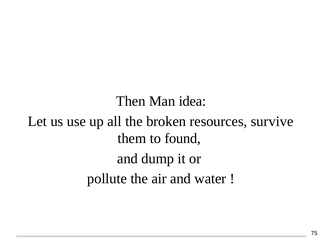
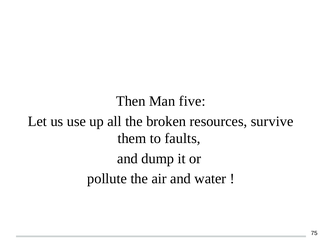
idea: idea -> five
found: found -> faults
